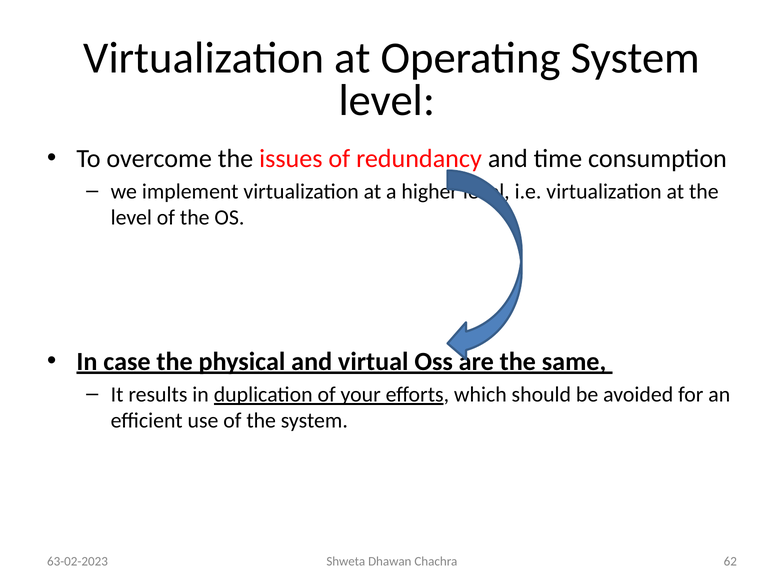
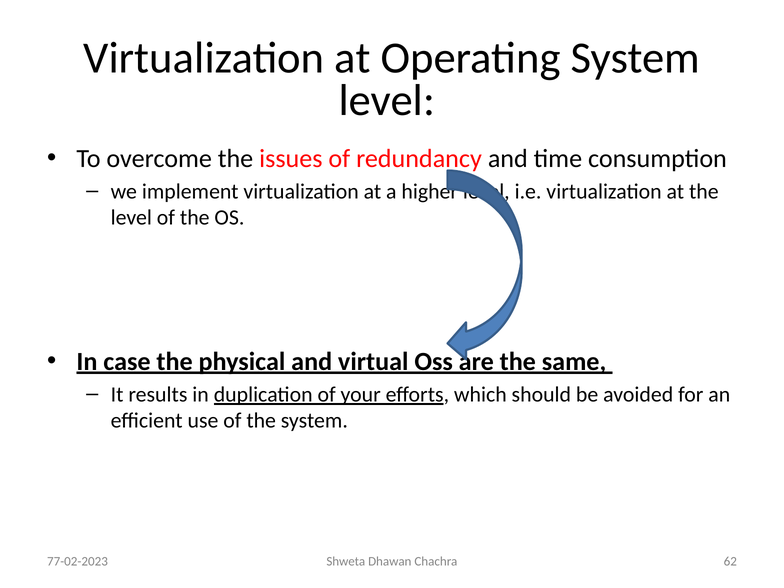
63-02-2023: 63-02-2023 -> 77-02-2023
